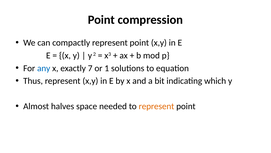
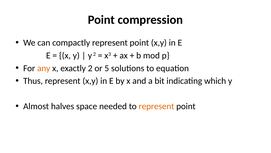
any colour: blue -> orange
exactly 7: 7 -> 2
1: 1 -> 5
